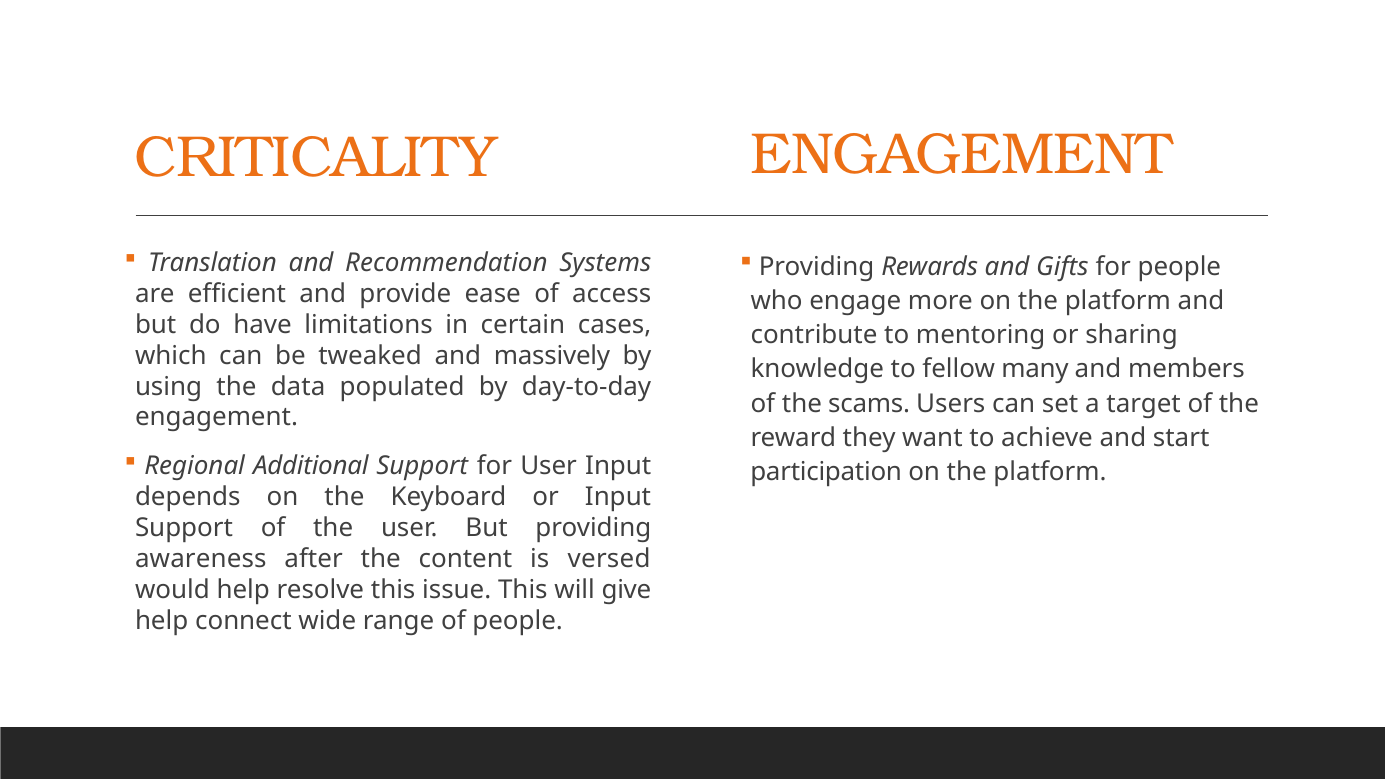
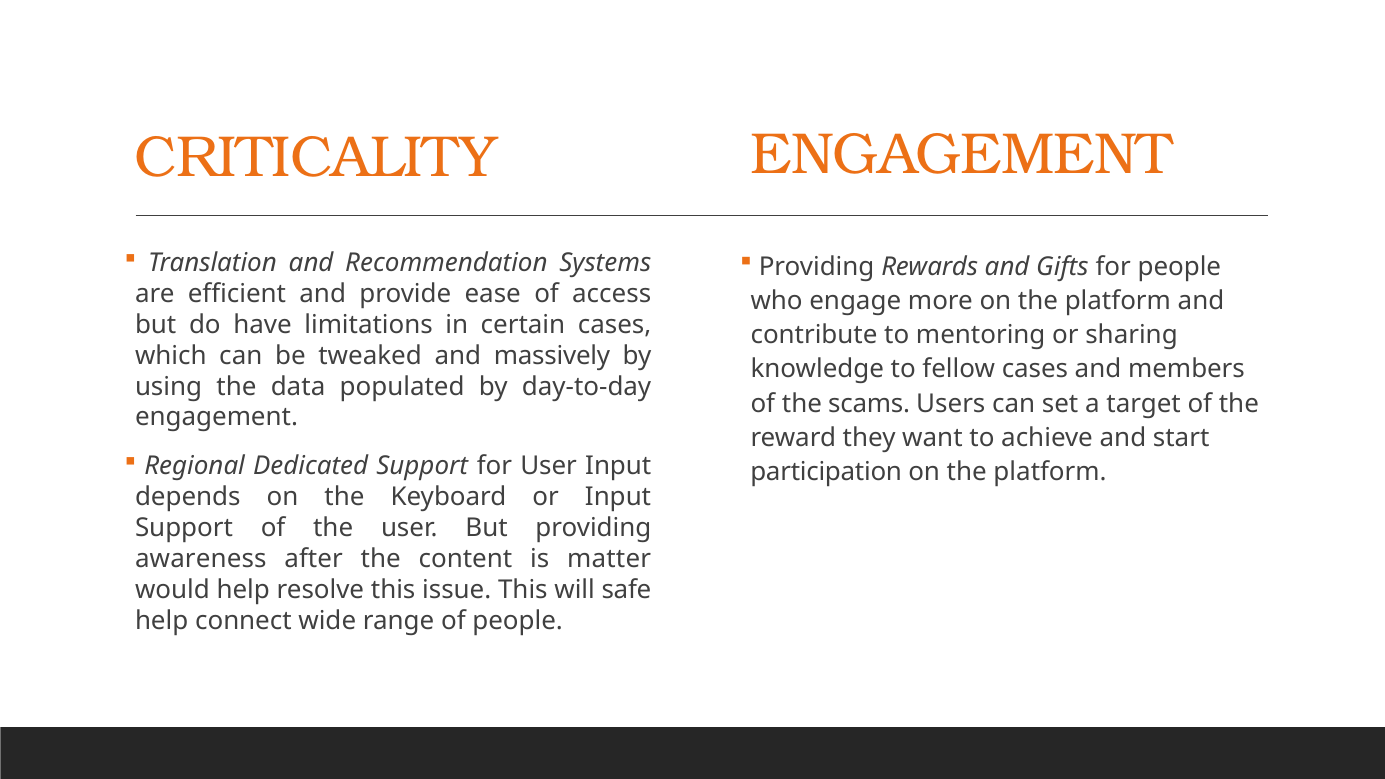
fellow many: many -> cases
Additional: Additional -> Dedicated
versed: versed -> matter
give: give -> safe
